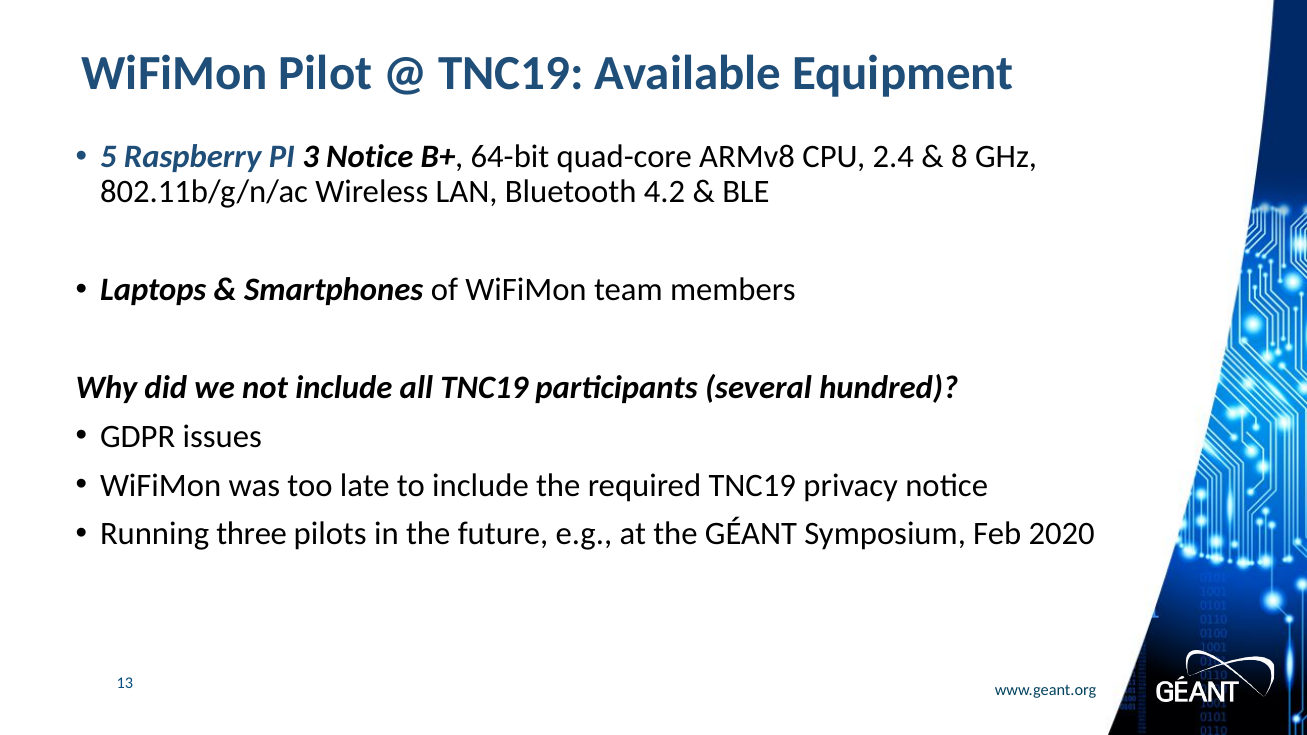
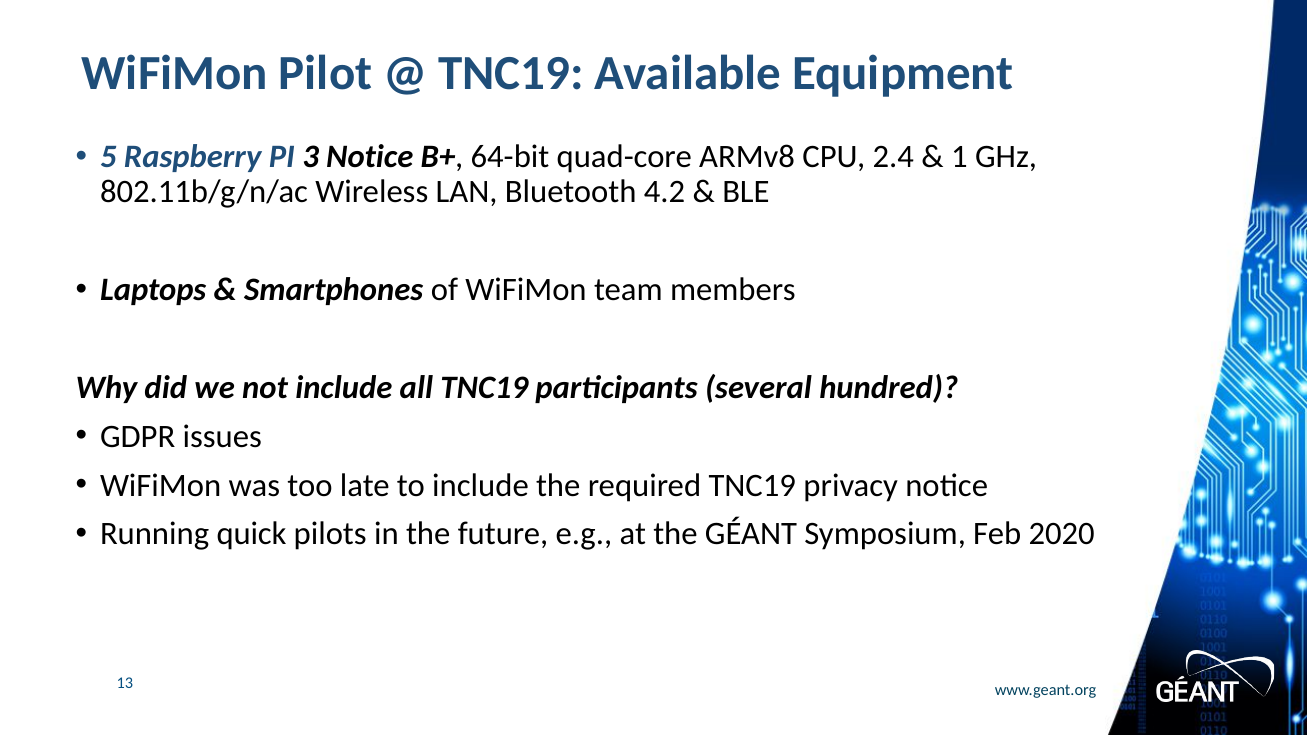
8: 8 -> 1
three: three -> quick
